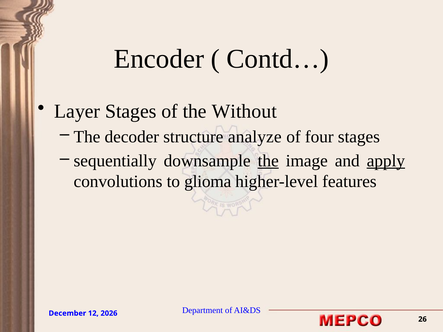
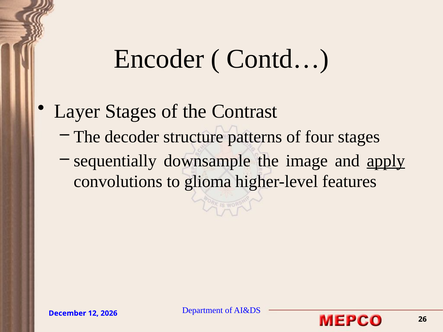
Without: Without -> Contrast
analyze: analyze -> patterns
the at (268, 161) underline: present -> none
